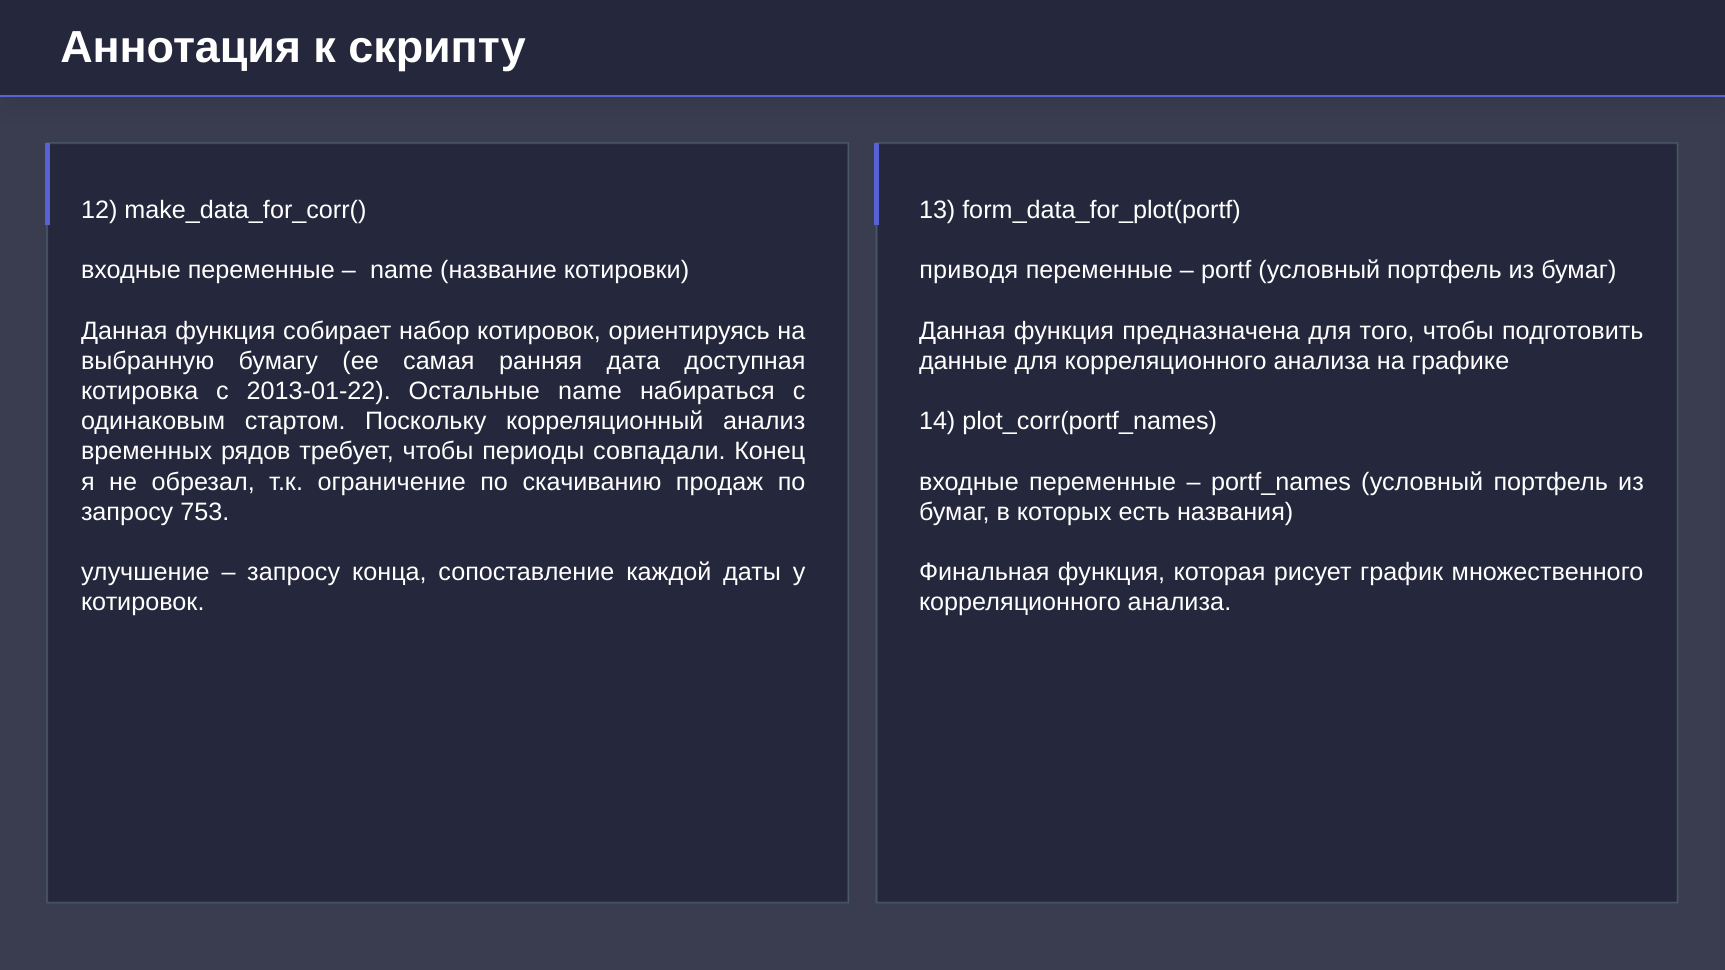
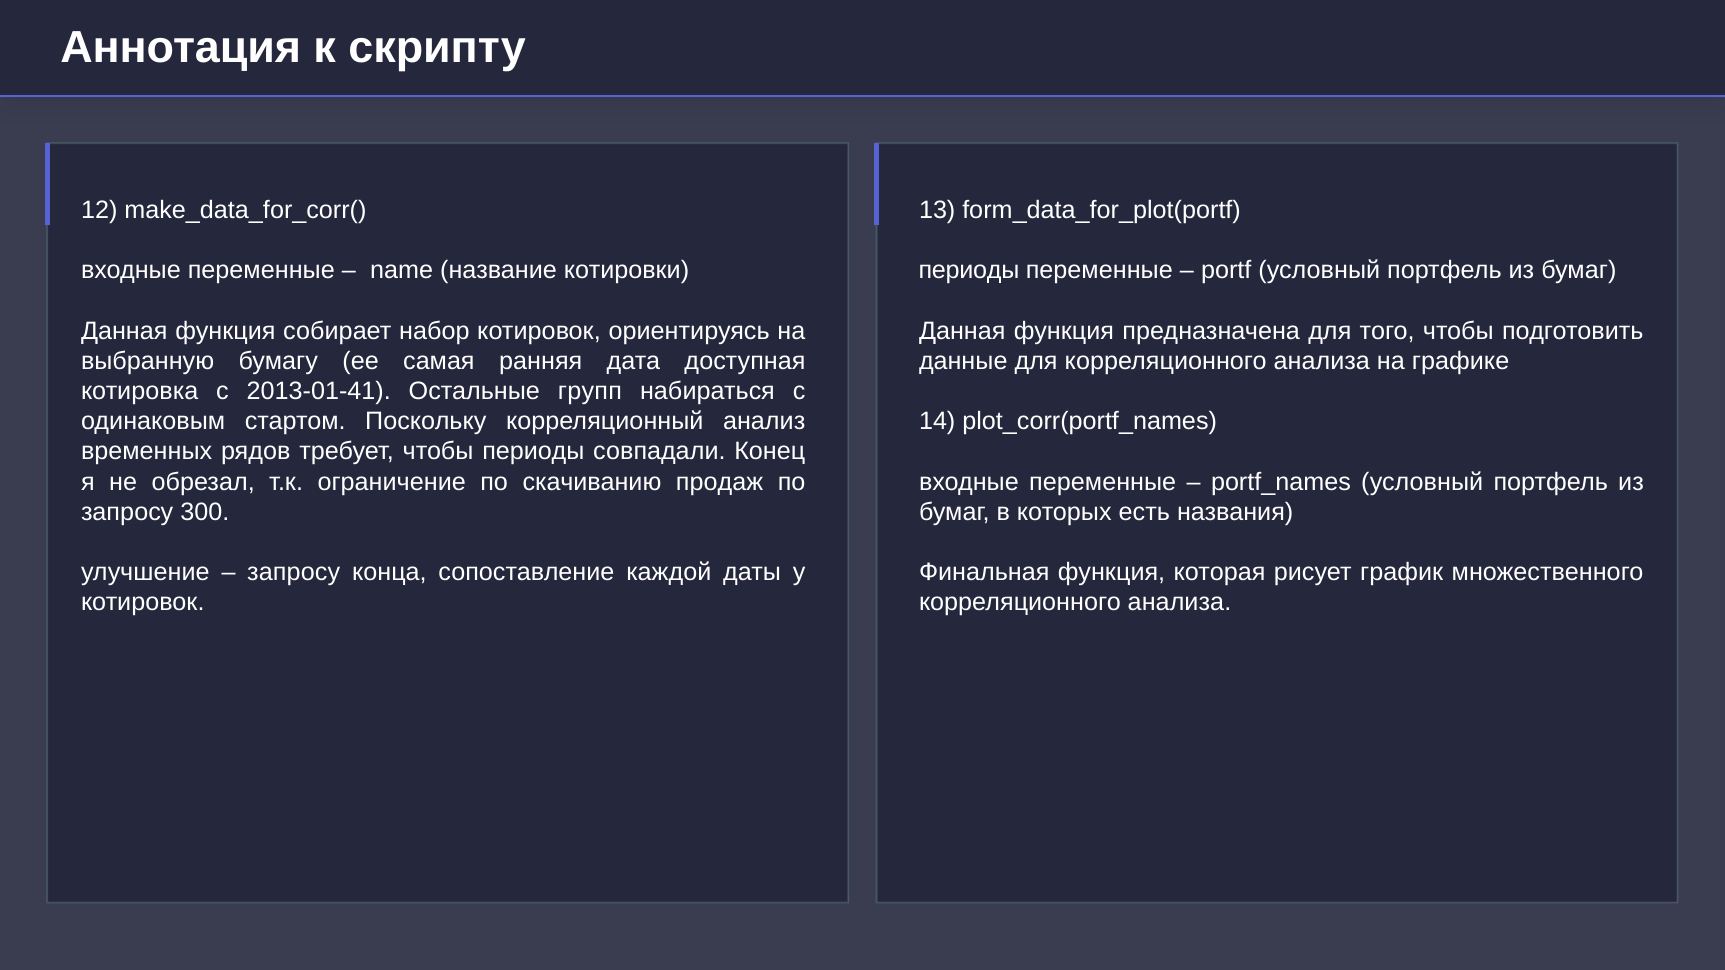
приводя at (969, 271): приводя -> периоды
2013-01-22: 2013-01-22 -> 2013-01-41
Остальные name: name -> групп
753: 753 -> 300
